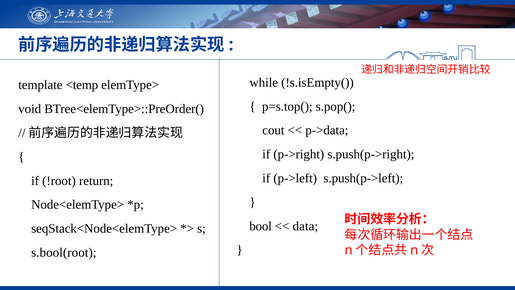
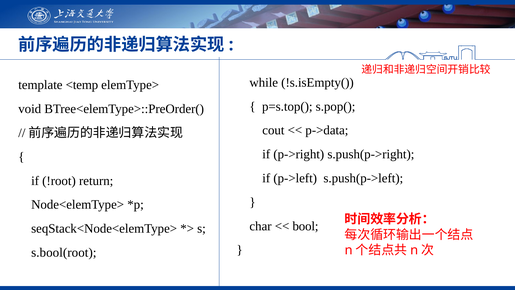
bool: bool -> char
data: data -> bool
